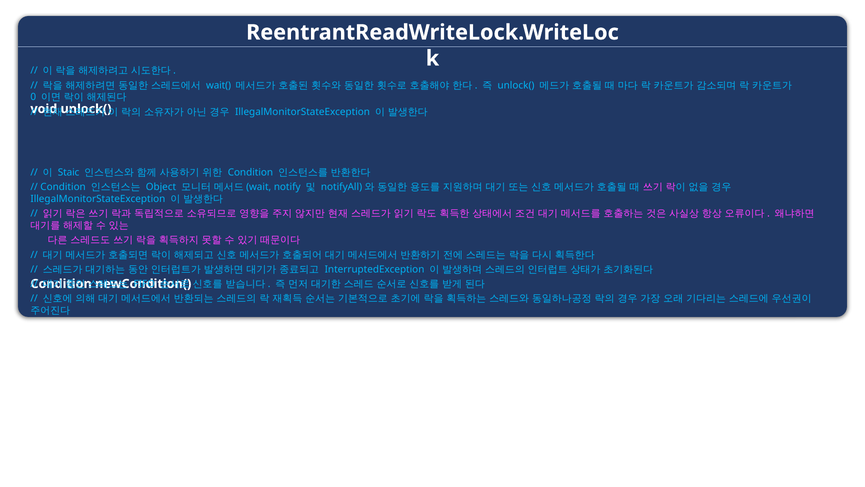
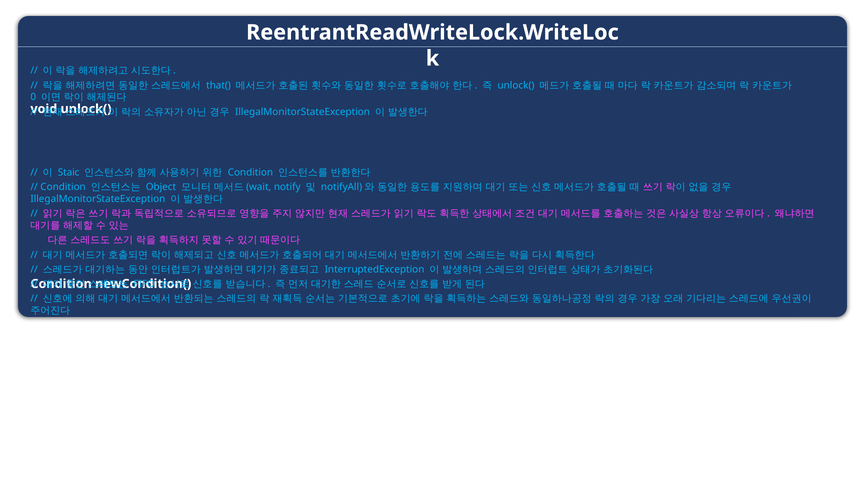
wait(: wait( -> that(
